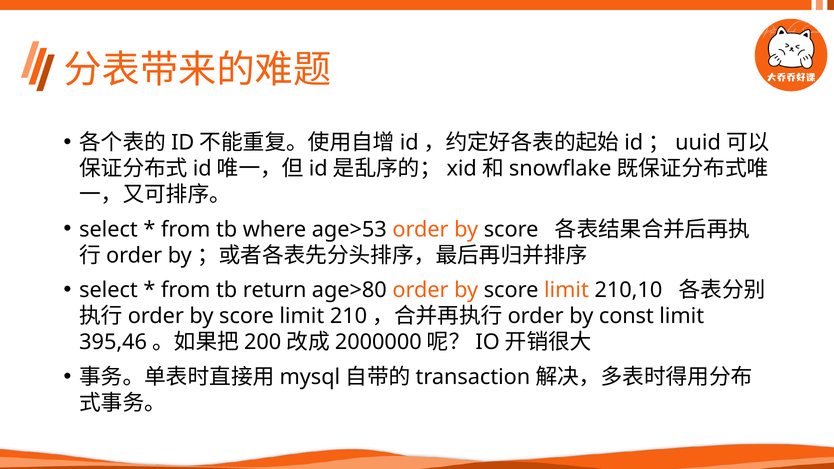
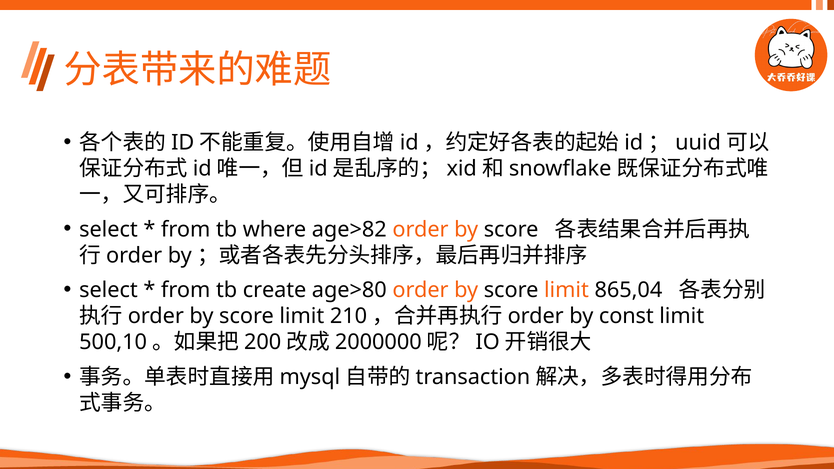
age>53: age>53 -> age>82
return: return -> create
210,10: 210,10 -> 865,04
395,46: 395,46 -> 500,10
